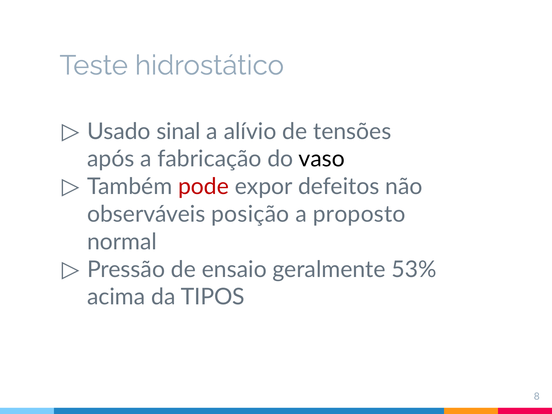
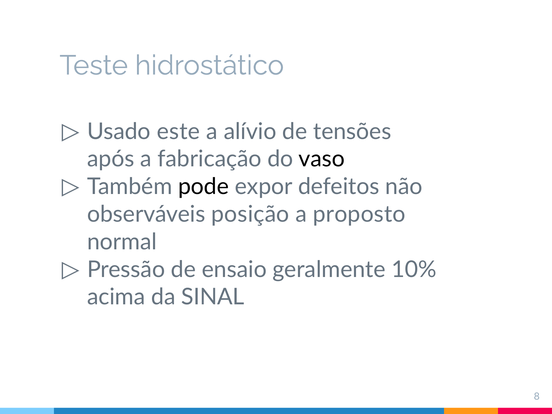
sinal: sinal -> este
pode colour: red -> black
53%: 53% -> 10%
TIPOS: TIPOS -> SINAL
